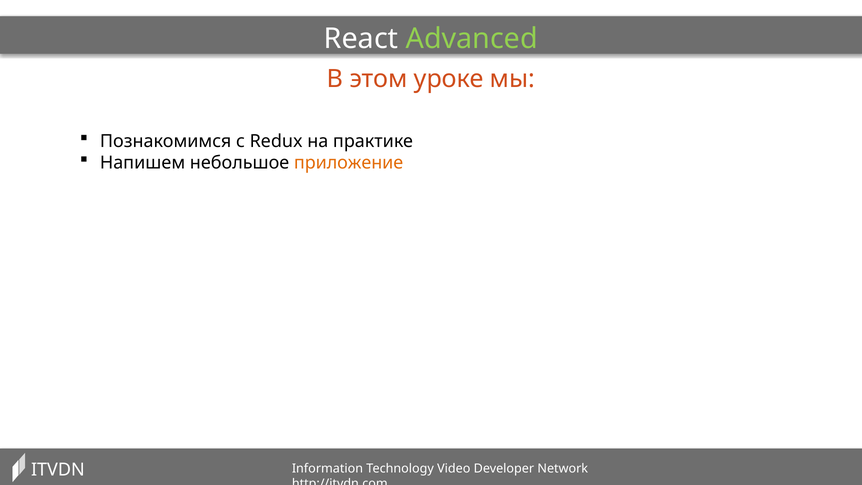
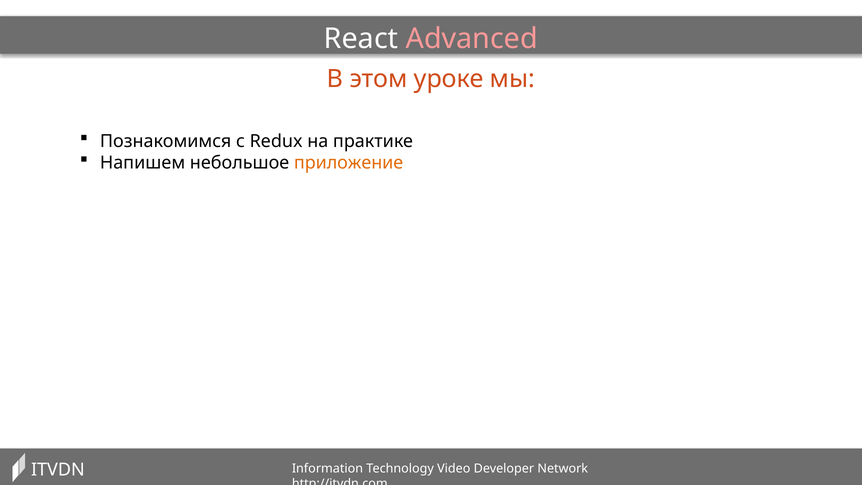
Advanced colour: light green -> pink
